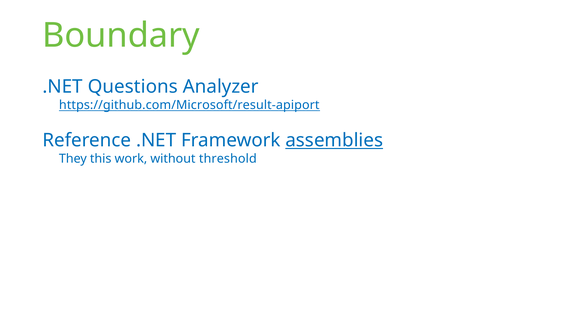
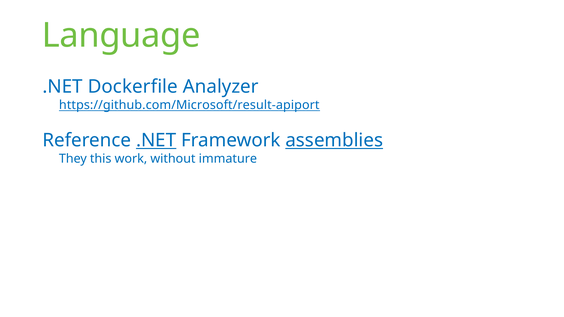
Boundary: Boundary -> Language
Questions: Questions -> Dockerfile
.NET at (156, 141) underline: none -> present
threshold: threshold -> immature
